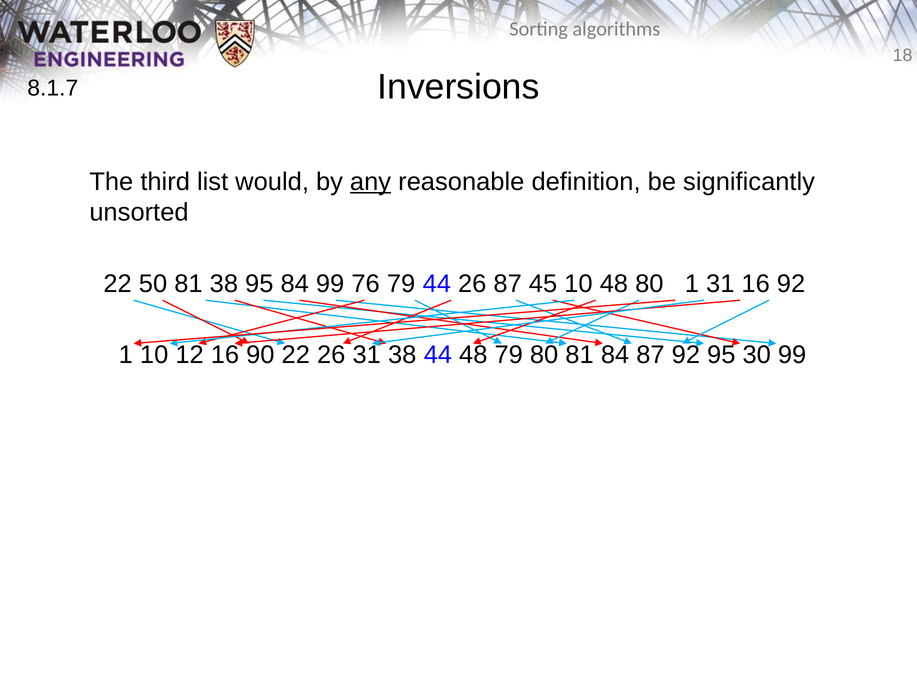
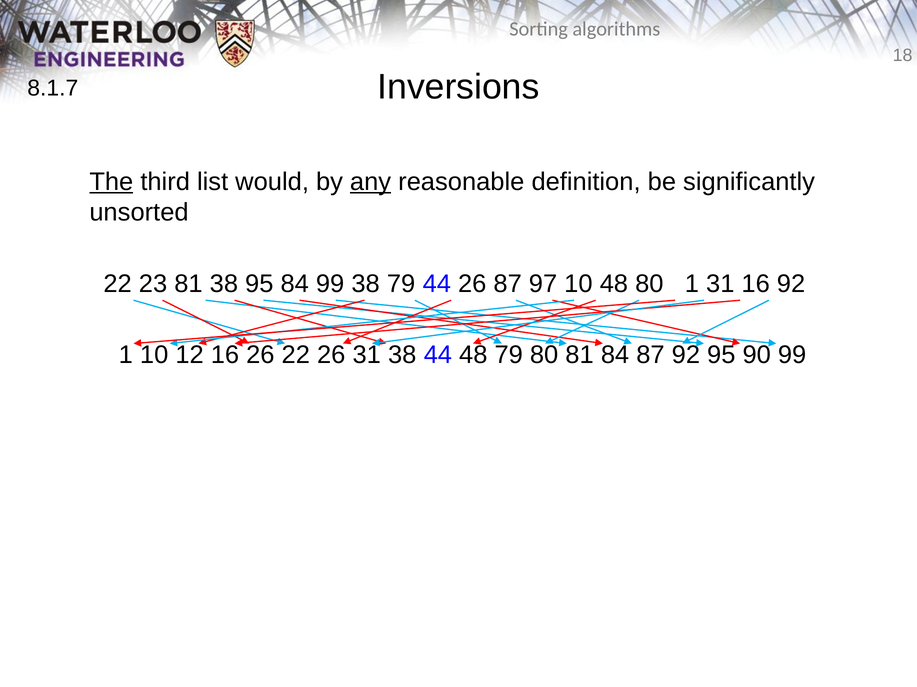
The underline: none -> present
50: 50 -> 23
99 76: 76 -> 38
45: 45 -> 97
16 90: 90 -> 26
30: 30 -> 90
